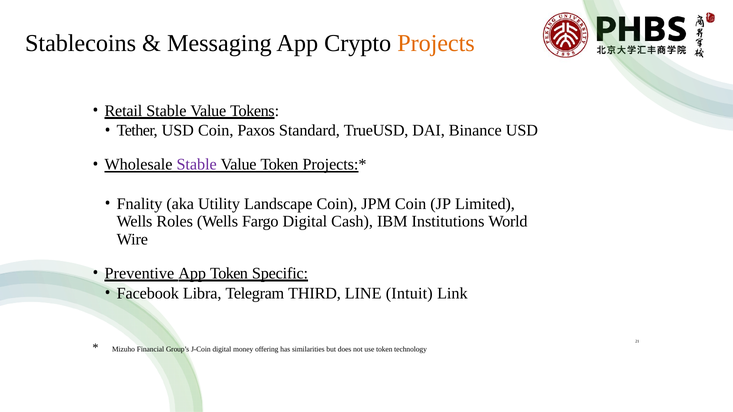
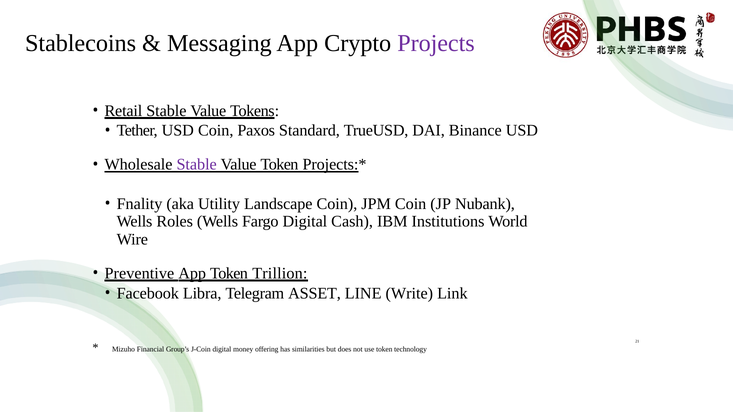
Projects colour: orange -> purple
Limited: Limited -> Nubank
Specific: Specific -> Trillion
THIRD: THIRD -> ASSET
Intuit: Intuit -> Write
